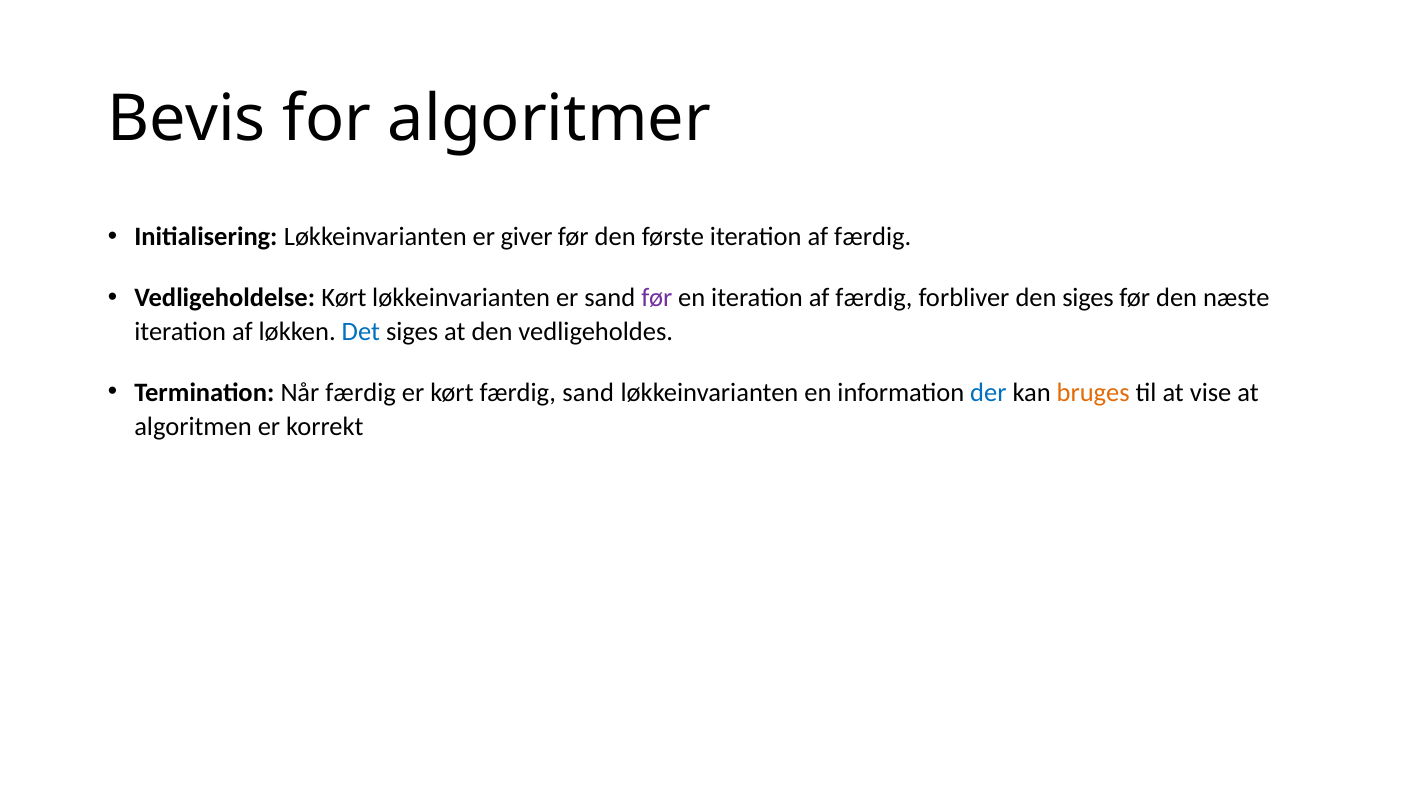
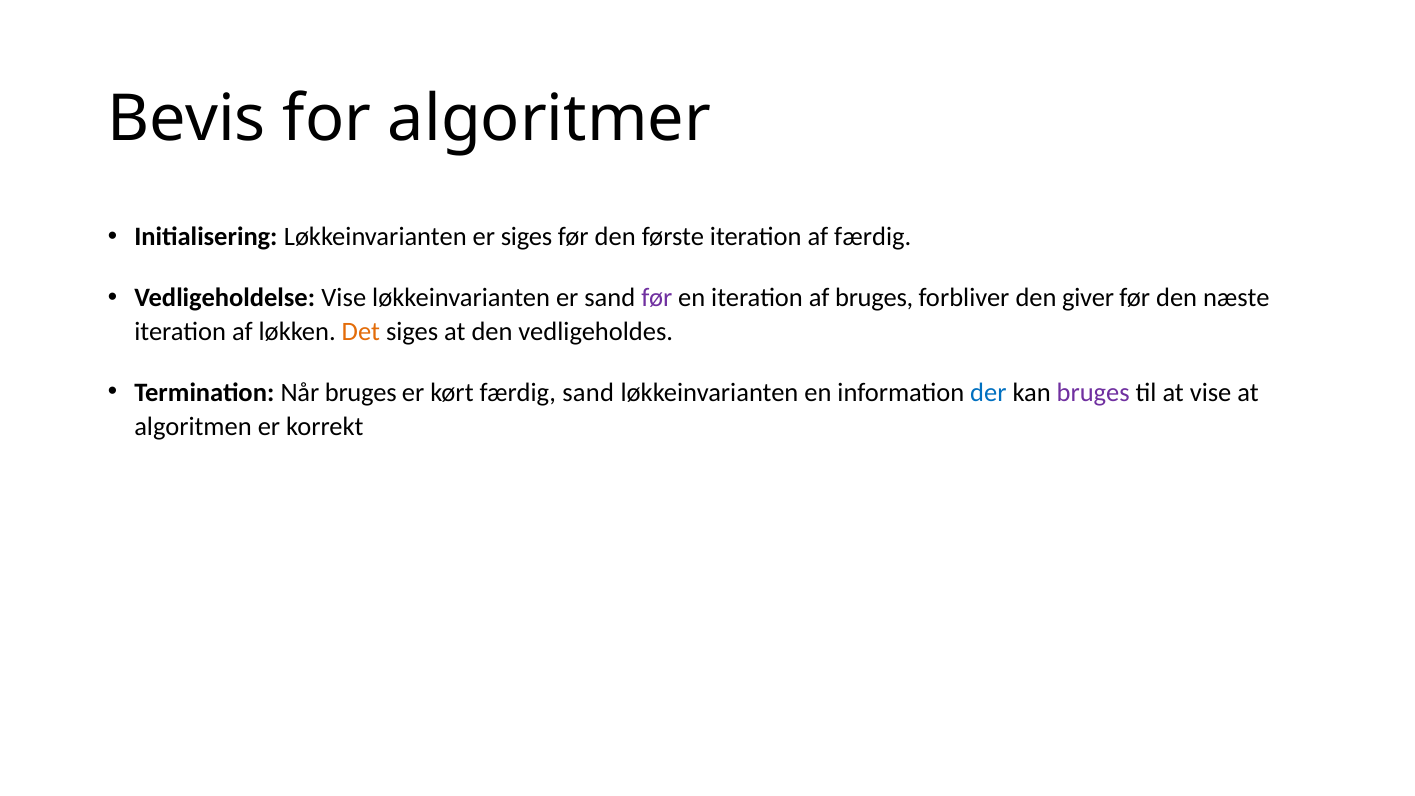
er giver: giver -> siges
Vedligeholdelse Kørt: Kørt -> Vise
en iteration af færdig: færdig -> bruges
den siges: siges -> giver
Det colour: blue -> orange
Når færdig: færdig -> bruges
bruges at (1093, 392) colour: orange -> purple
